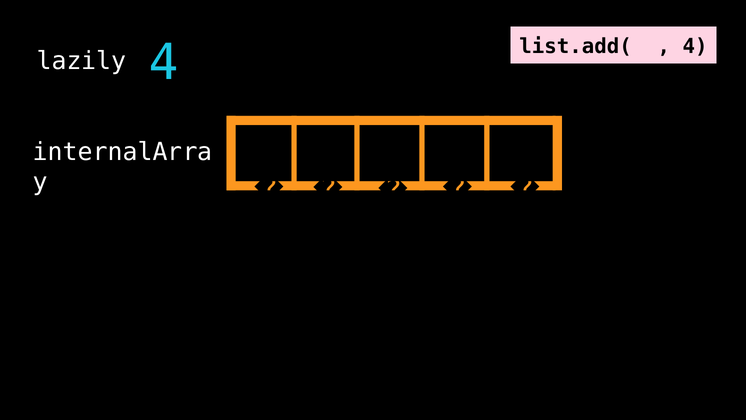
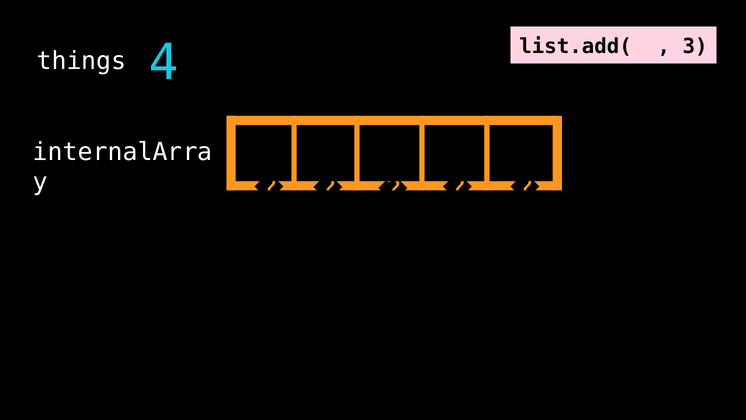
lazily: lazily -> things
4 at (695, 46): 4 -> 3
